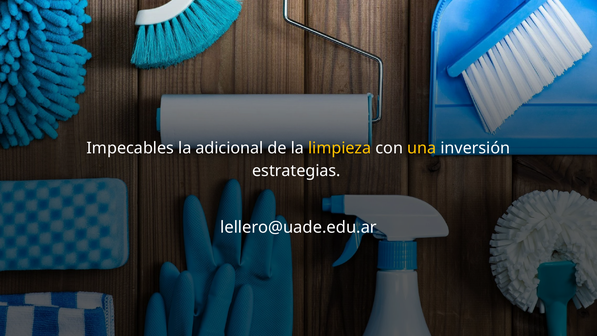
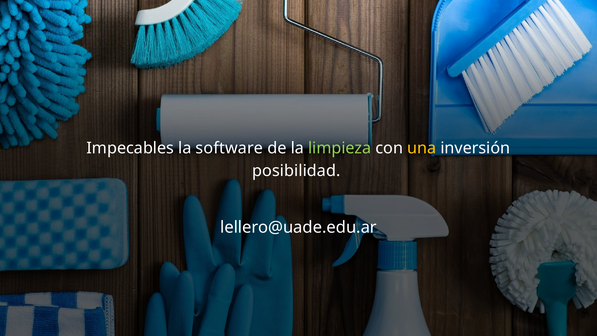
adicional: adicional -> software
limpieza colour: yellow -> light green
estrategias: estrategias -> posibilidad
